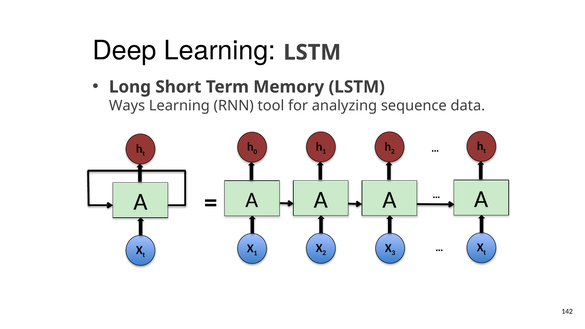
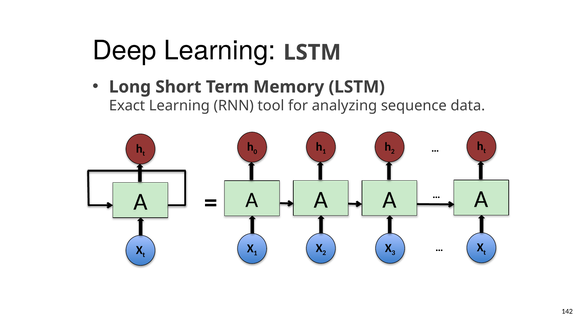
Ways: Ways -> Exact
